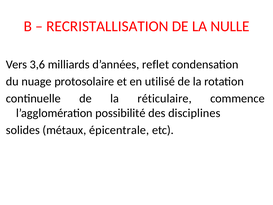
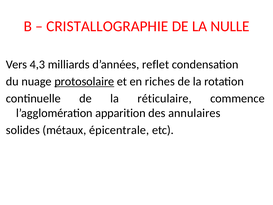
RECRISTALLISATION: RECRISTALLISATION -> CRISTALLOGRAPHIE
3,6: 3,6 -> 4,3
protosolaire underline: none -> present
utilisé: utilisé -> riches
possibilité: possibilité -> apparition
disciplines: disciplines -> annulaires
